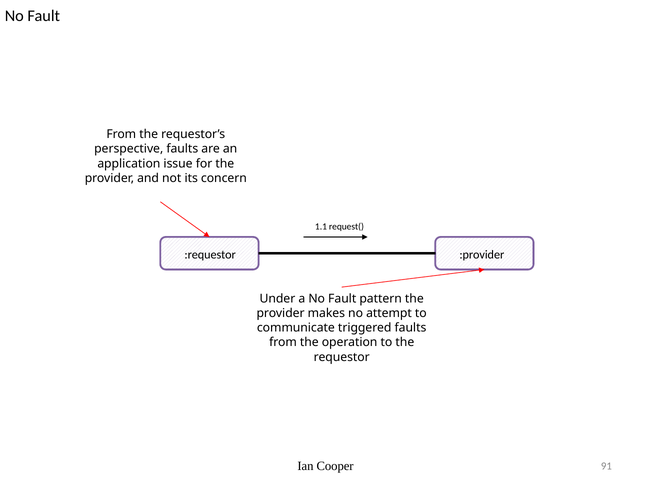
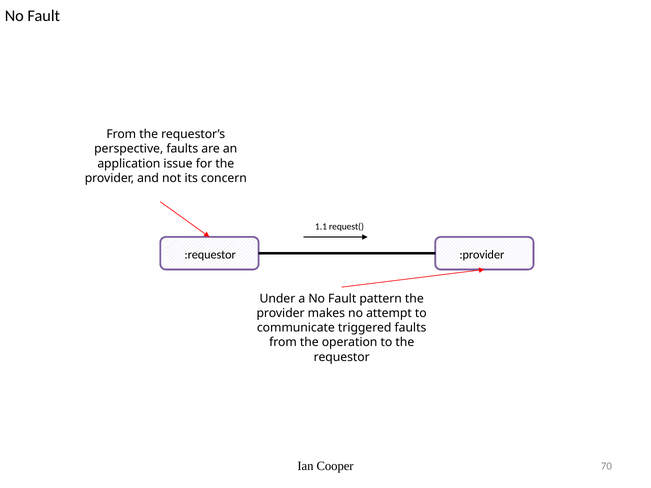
91: 91 -> 70
